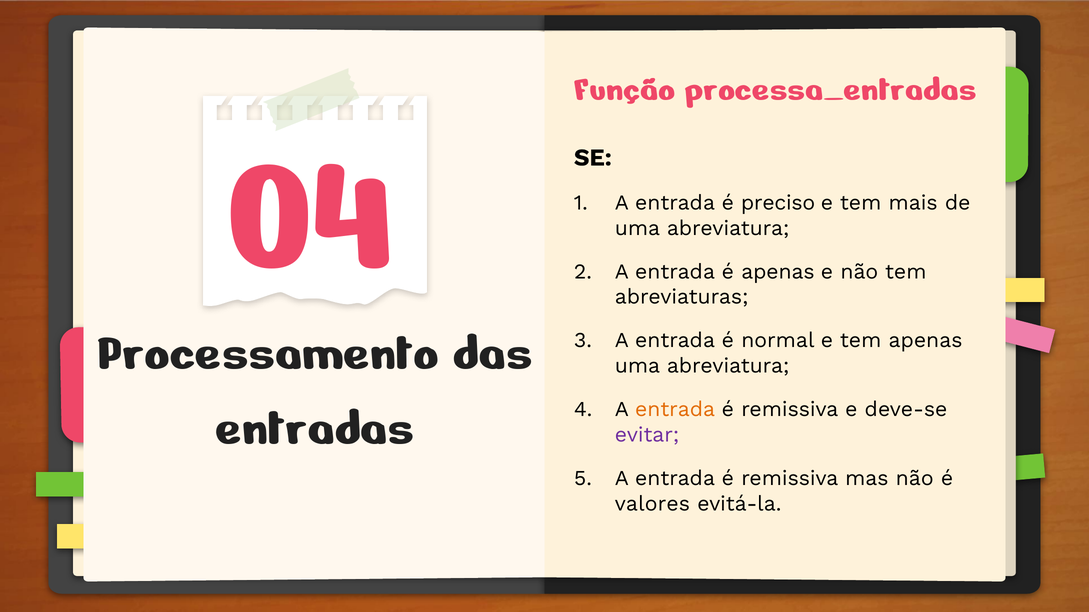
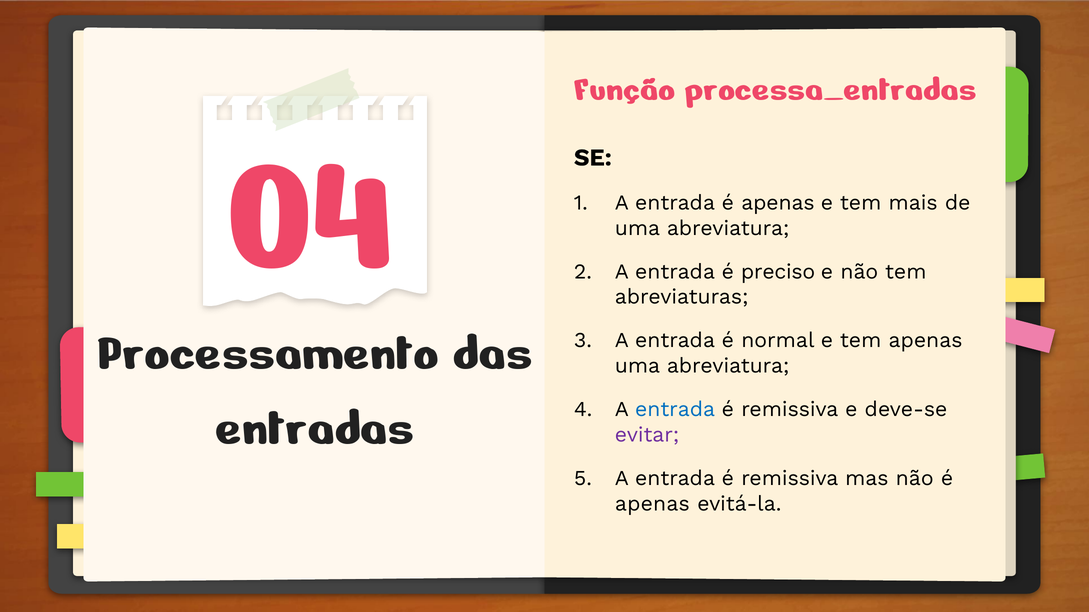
entrada é preciso: preciso -> apenas
é apenas: apenas -> preciso
entrada at (675, 410) colour: orange -> blue
valores at (652, 504): valores -> apenas
